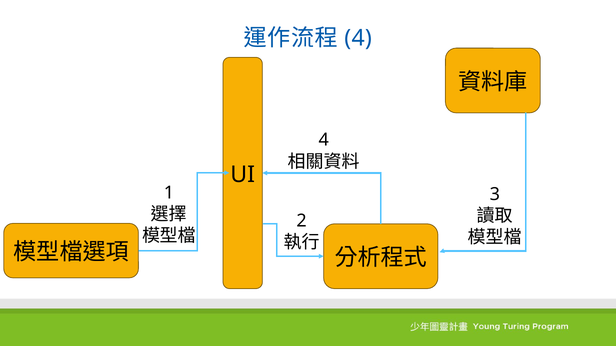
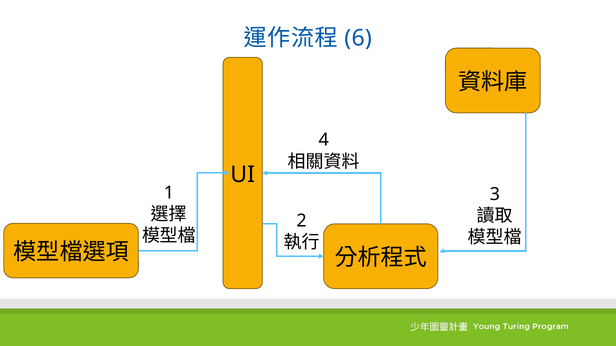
4 at (358, 38): 4 -> 6
